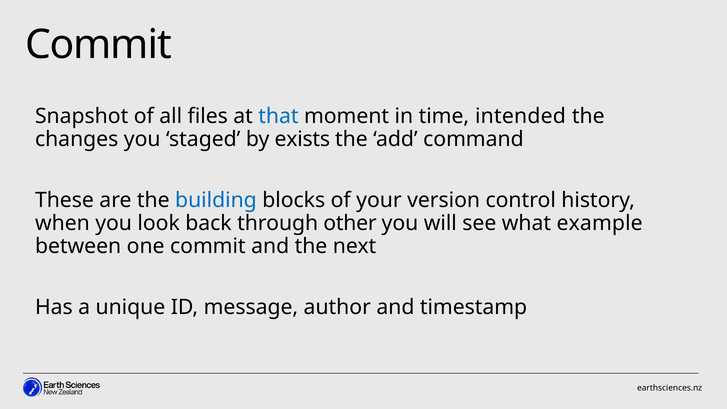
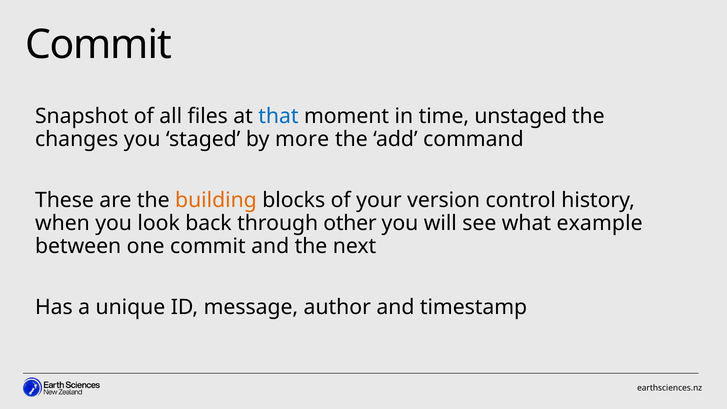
intended: intended -> unstaged
exists: exists -> more
building colour: blue -> orange
